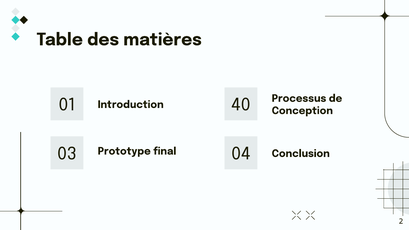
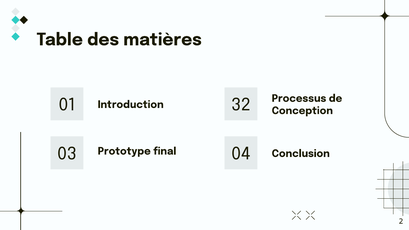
40: 40 -> 32
